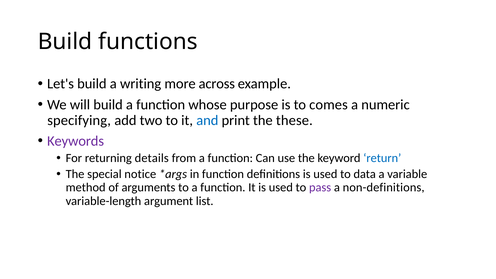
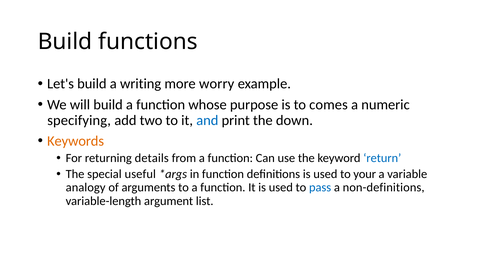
across: across -> worry
these: these -> down
Keywords colour: purple -> orange
notice: notice -> useful
data: data -> your
method: method -> analogy
pass colour: purple -> blue
